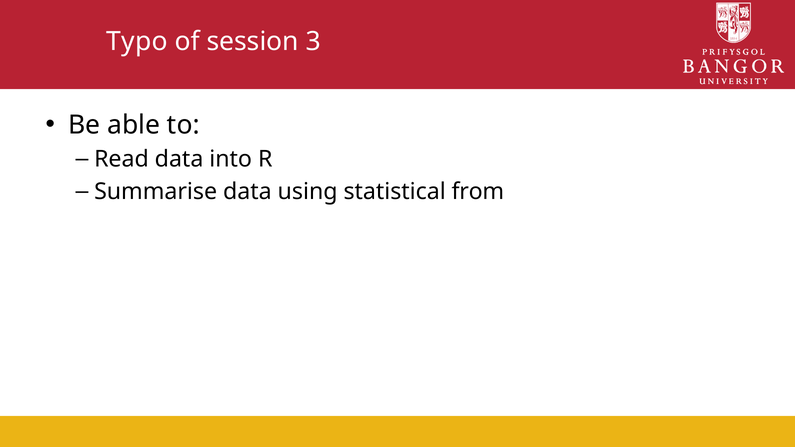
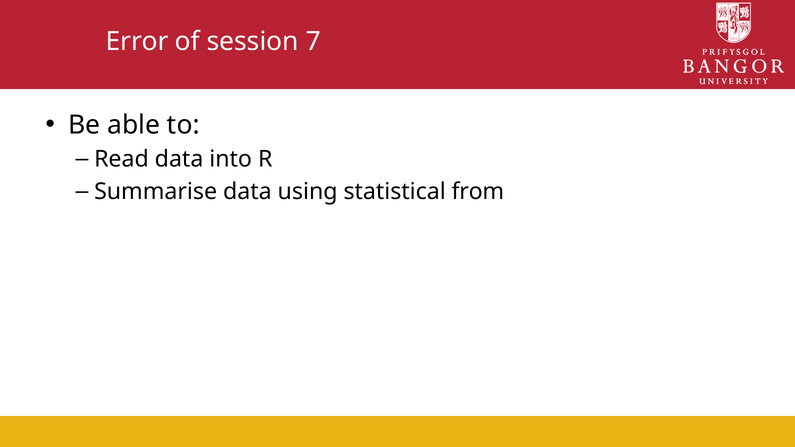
Typo: Typo -> Error
3: 3 -> 7
